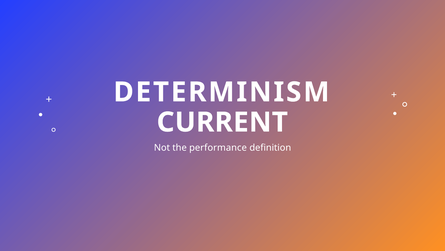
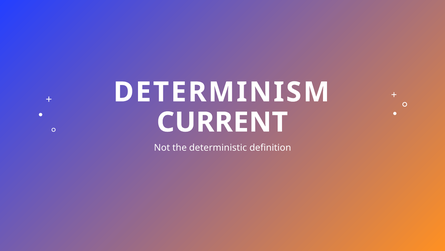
performance: performance -> deterministic
